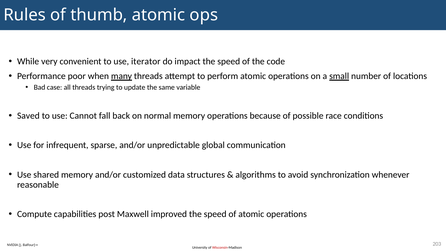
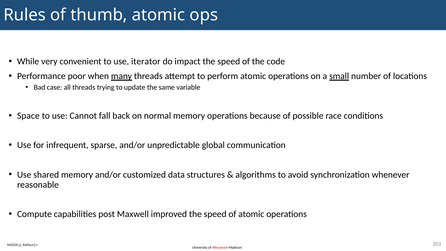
Saved: Saved -> Space
